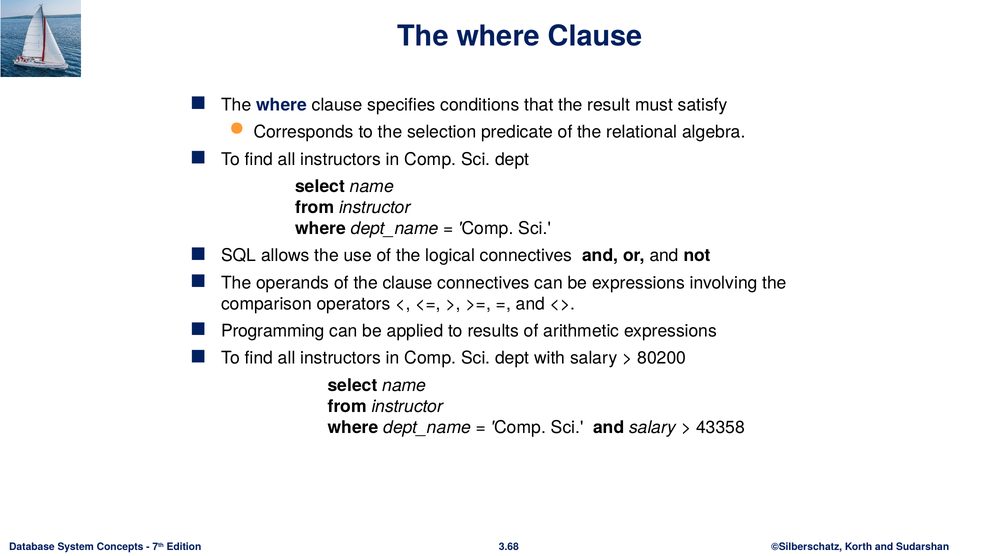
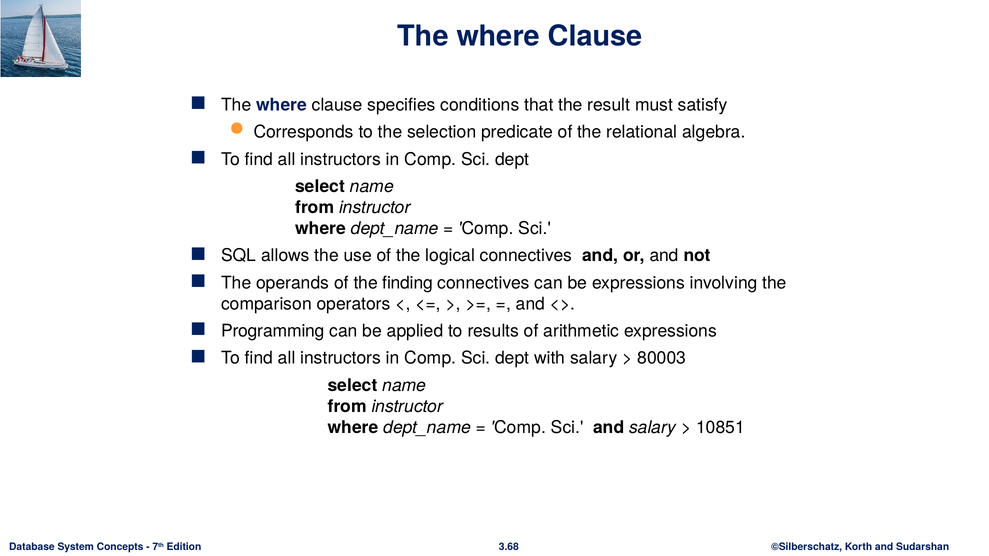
the clause: clause -> finding
80200: 80200 -> 80003
43358: 43358 -> 10851
